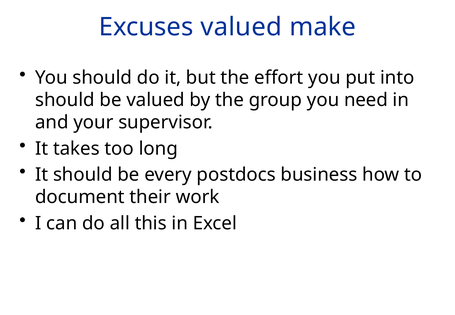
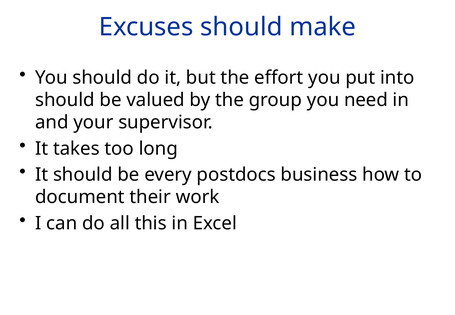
Excuses valued: valued -> should
